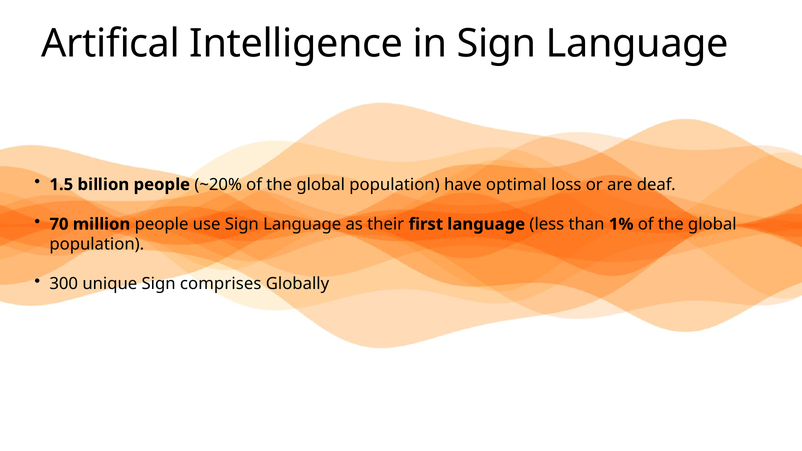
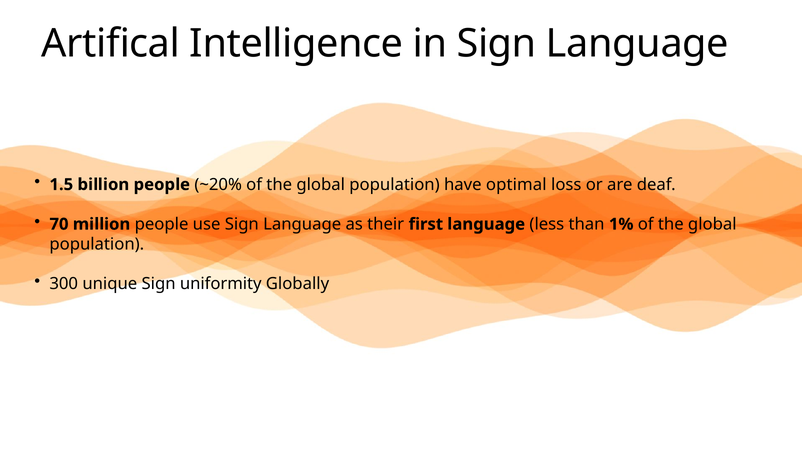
comprises: comprises -> uniformity
